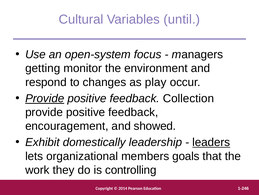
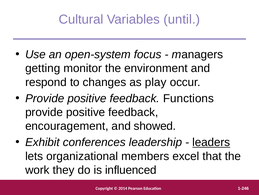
Provide at (45, 98) underline: present -> none
Collection: Collection -> Functions
domestically: domestically -> conferences
goals: goals -> excel
controlling: controlling -> influenced
